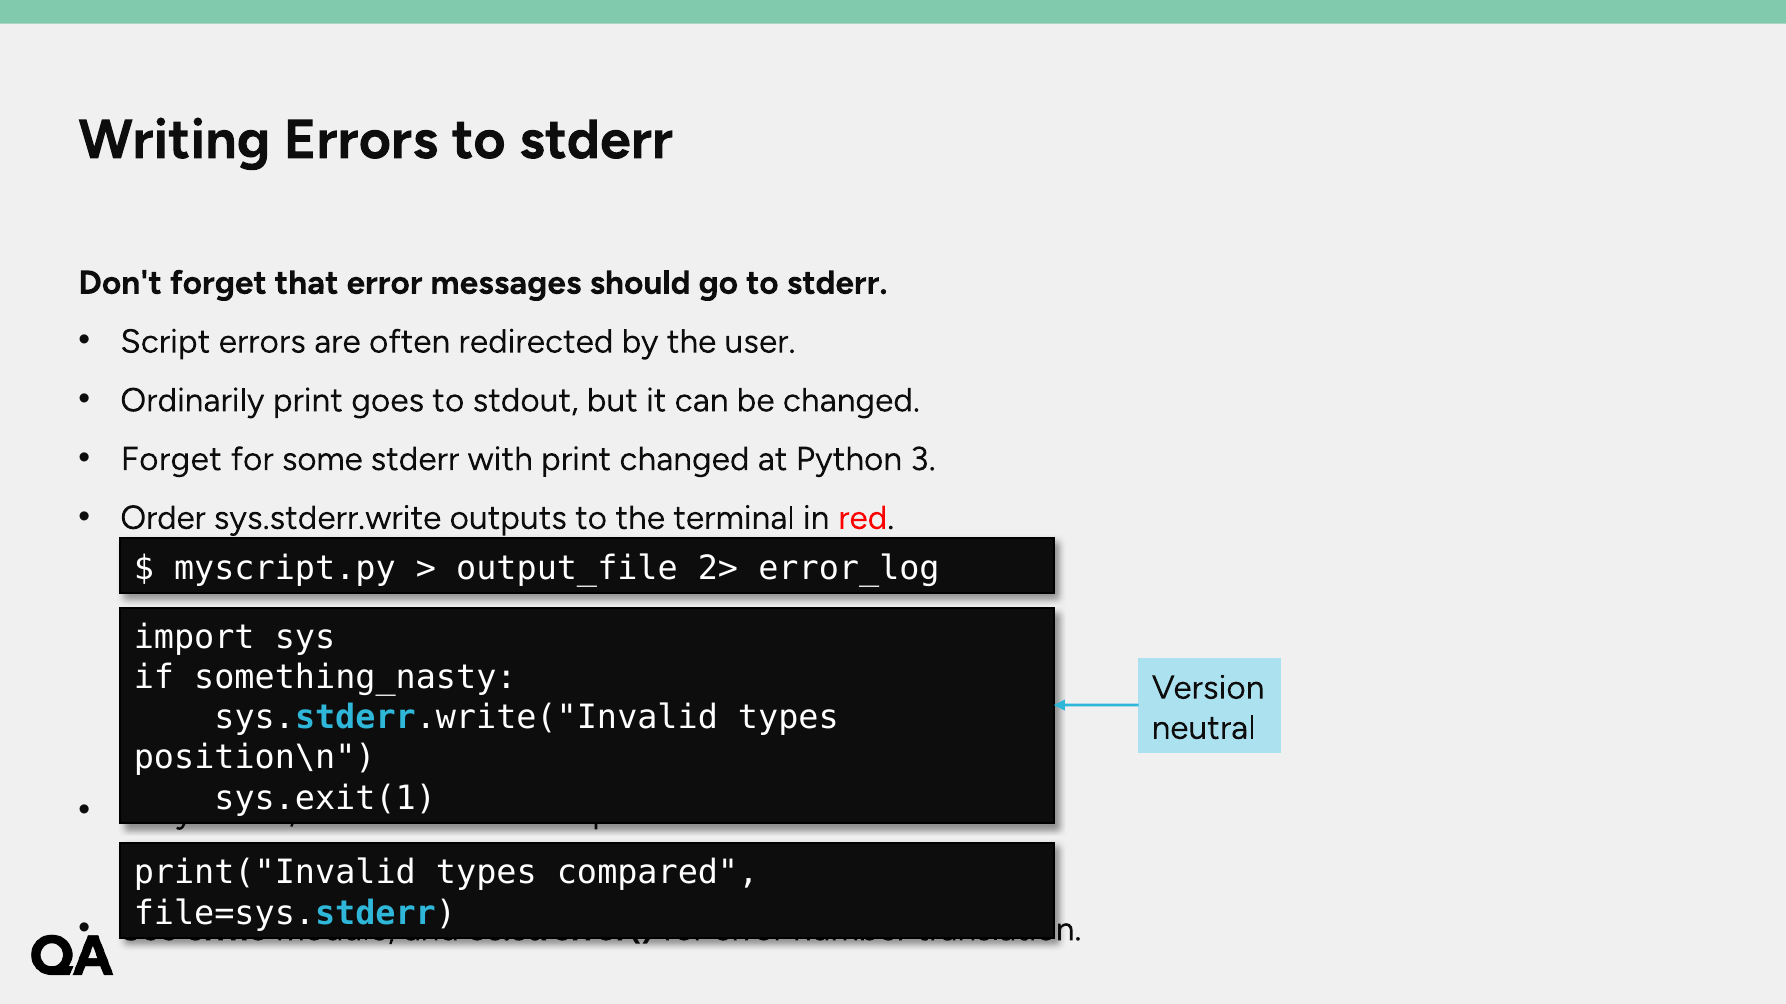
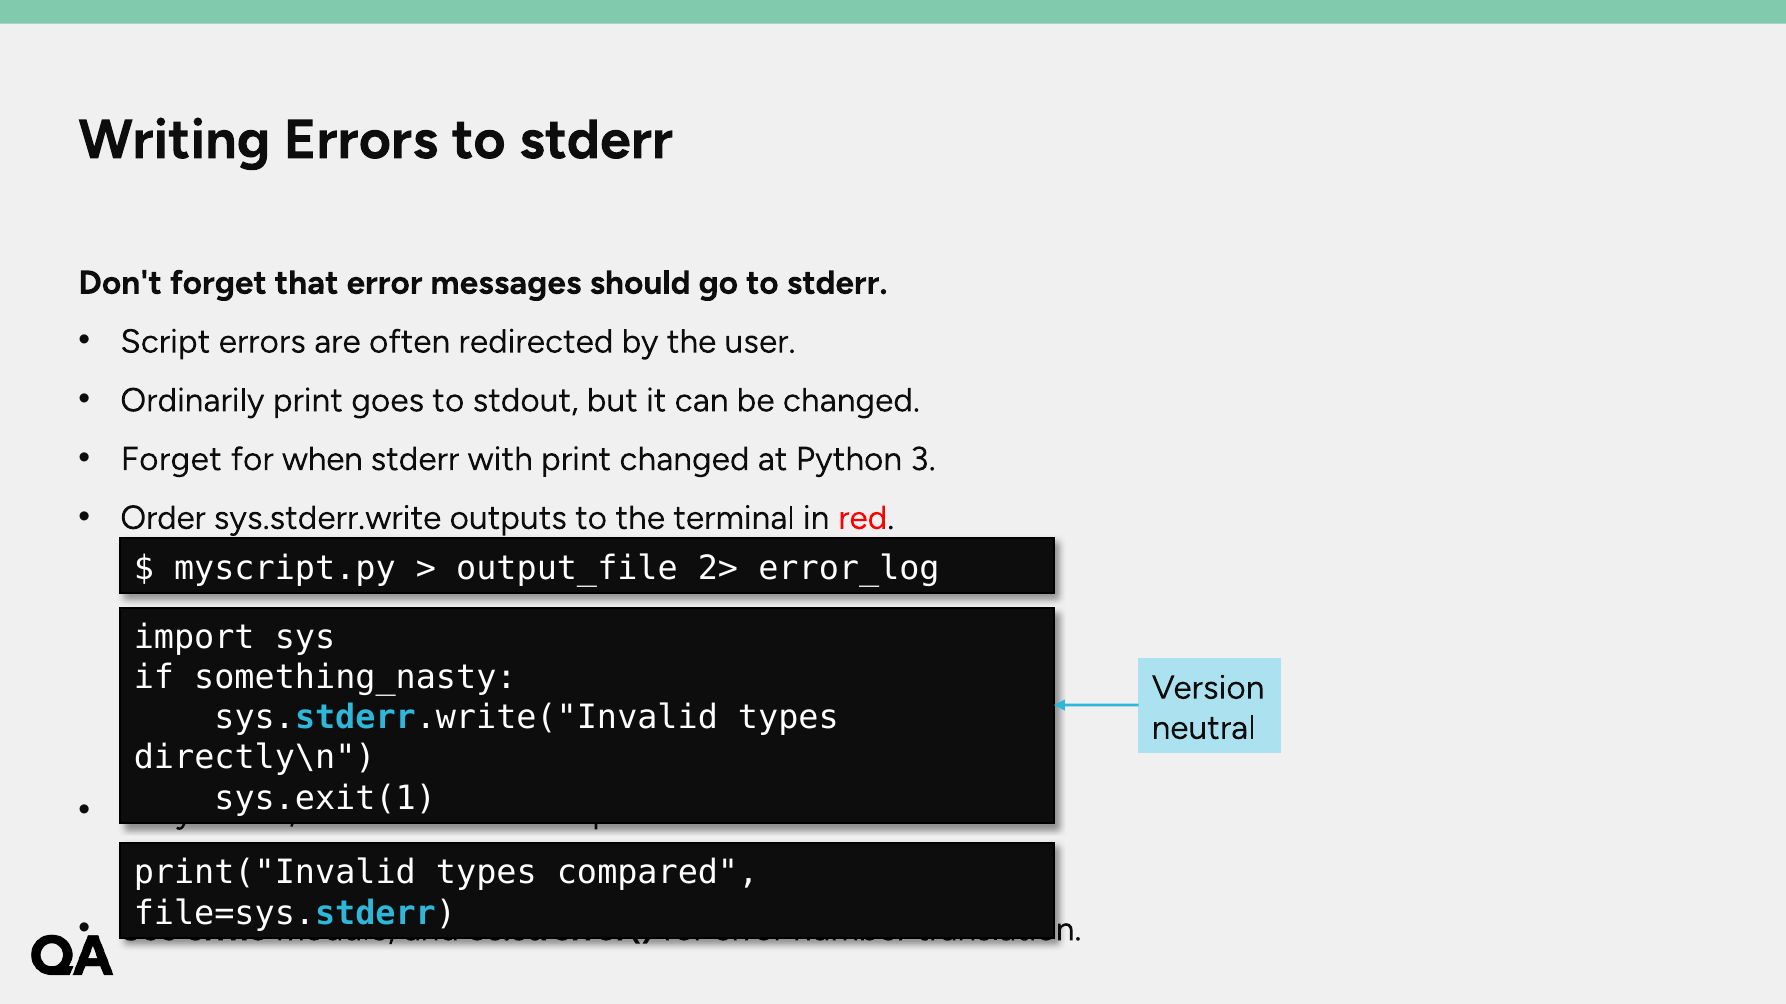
some: some -> when
position\n: position\n -> directly\n
